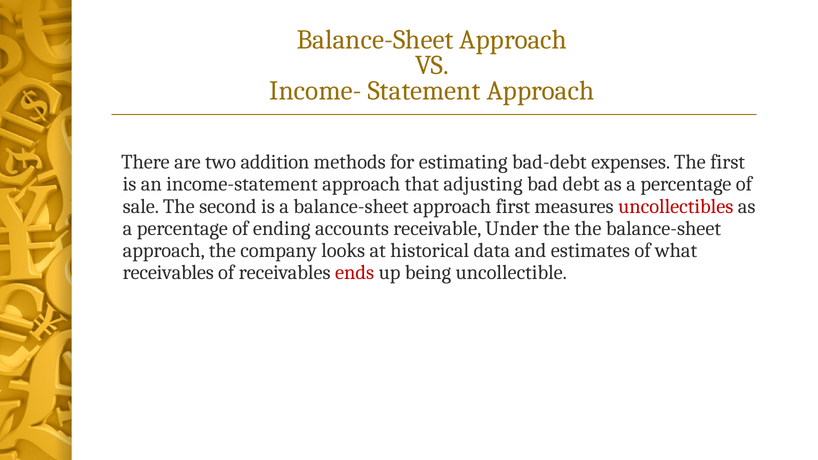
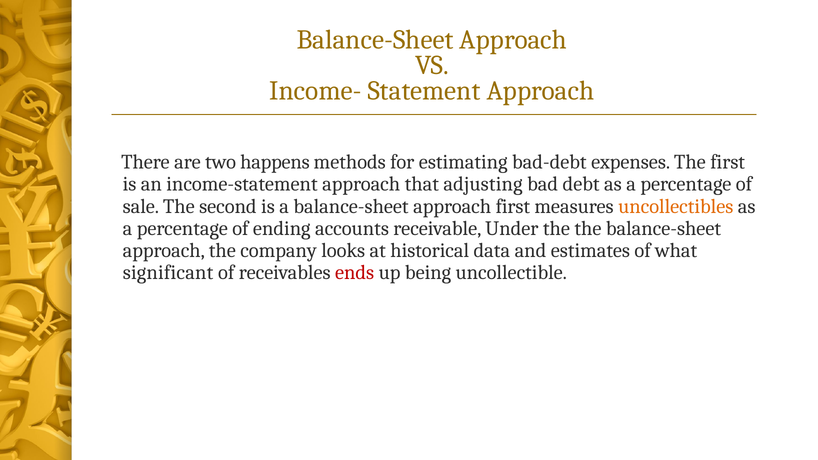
addition: addition -> happens
uncollectibles colour: red -> orange
receivables at (168, 273): receivables -> significant
